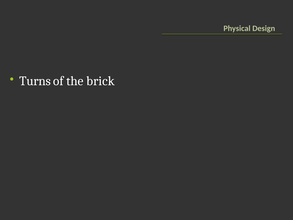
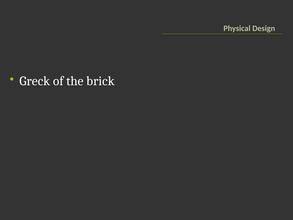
Turns: Turns -> Greck
